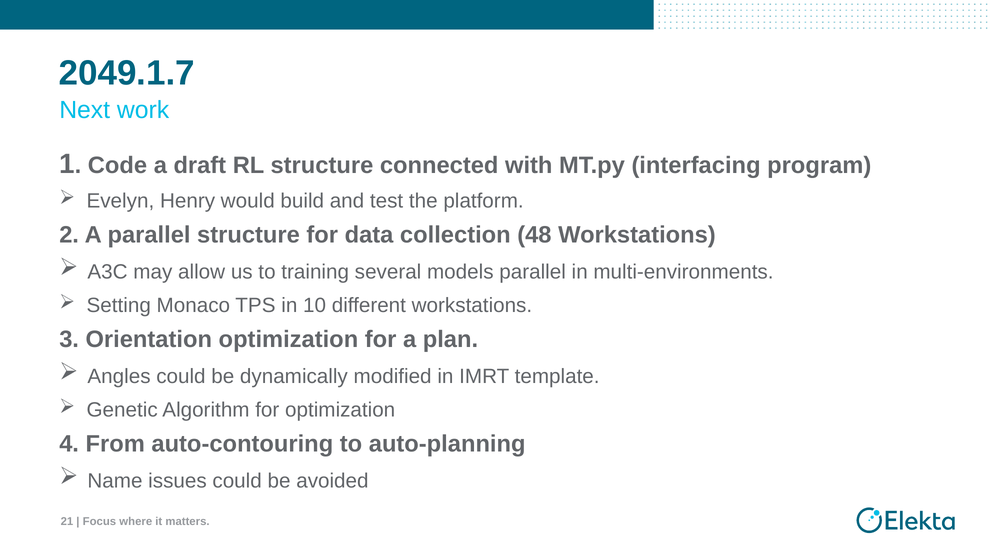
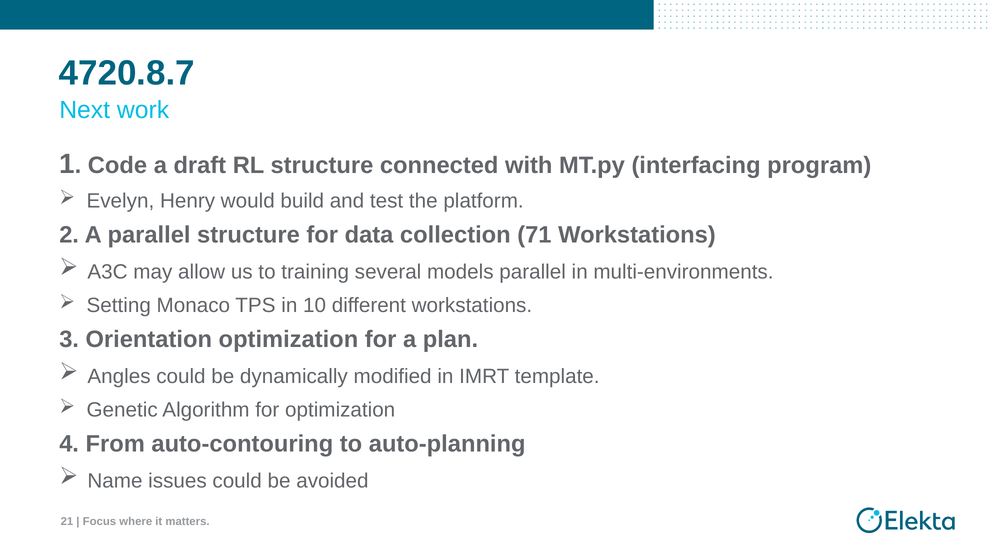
2049.1.7: 2049.1.7 -> 4720.8.7
48: 48 -> 71
